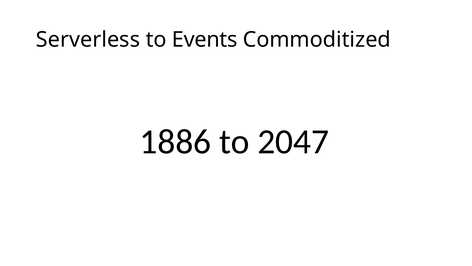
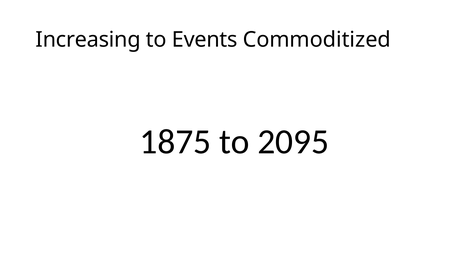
Serverless: Serverless -> Increasing
1886: 1886 -> 1875
2047: 2047 -> 2095
